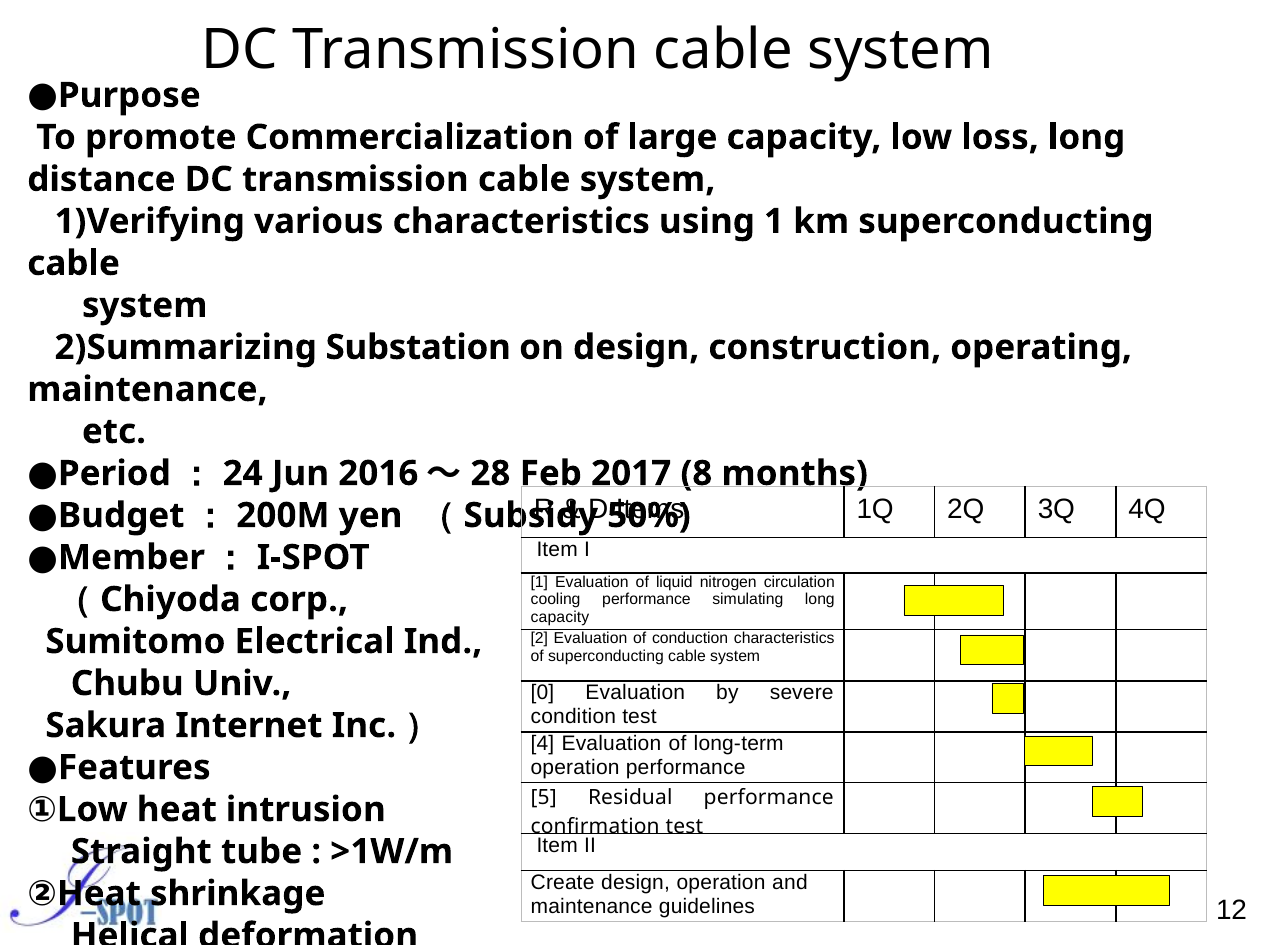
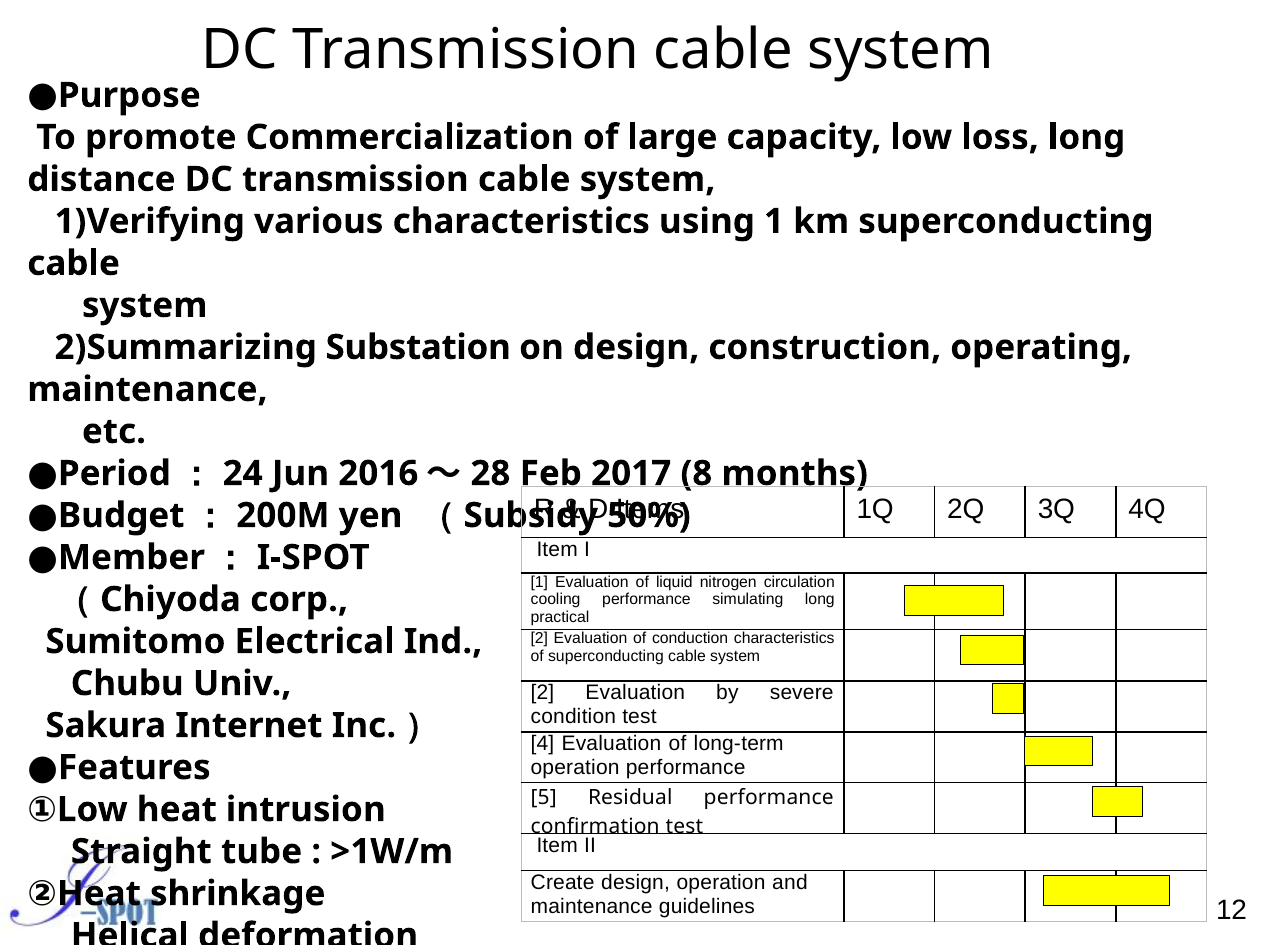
capacity at (560, 618): capacity -> practical
0 at (542, 694): 0 -> 2
